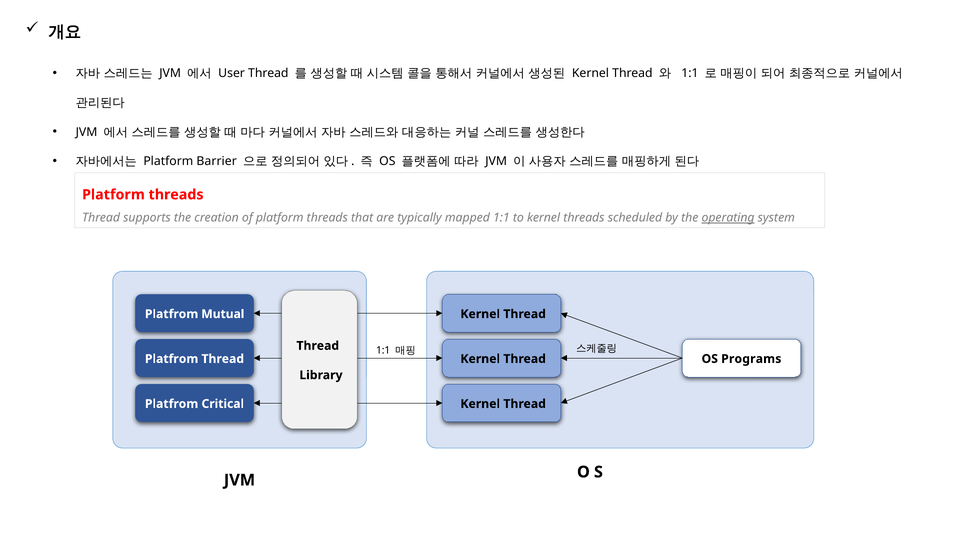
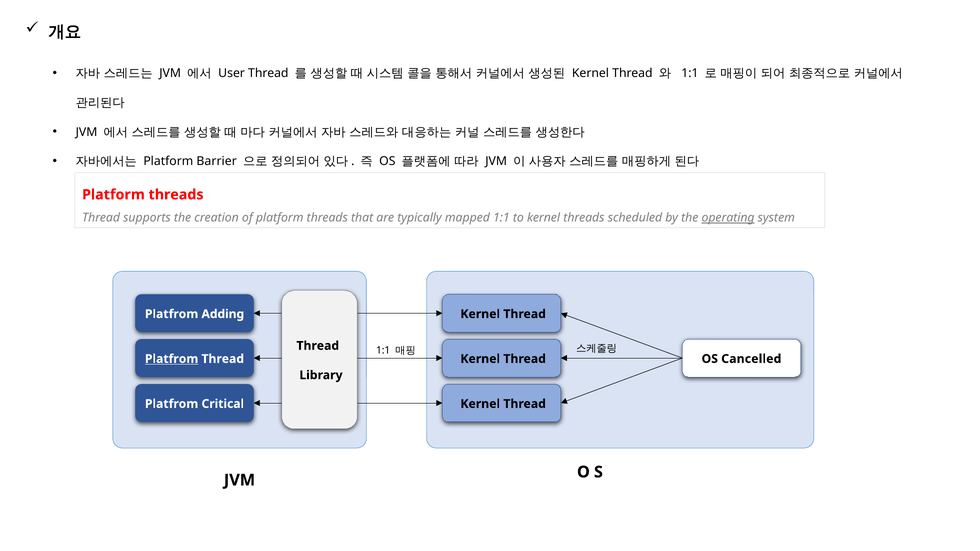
Mutual: Mutual -> Adding
Platfrom at (172, 359) underline: none -> present
Programs: Programs -> Cancelled
